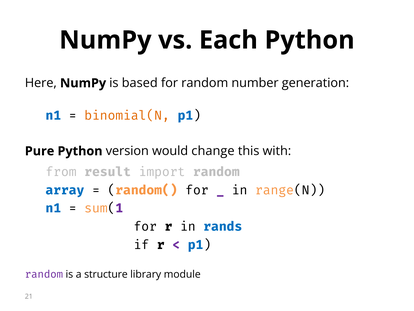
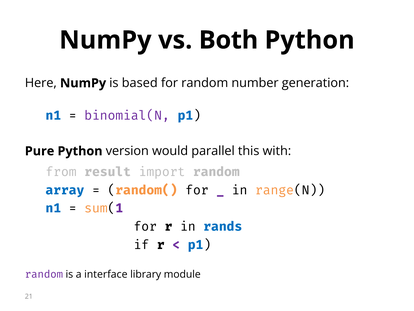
Each: Each -> Both
binomial(N colour: orange -> purple
change: change -> parallel
structure: structure -> interface
